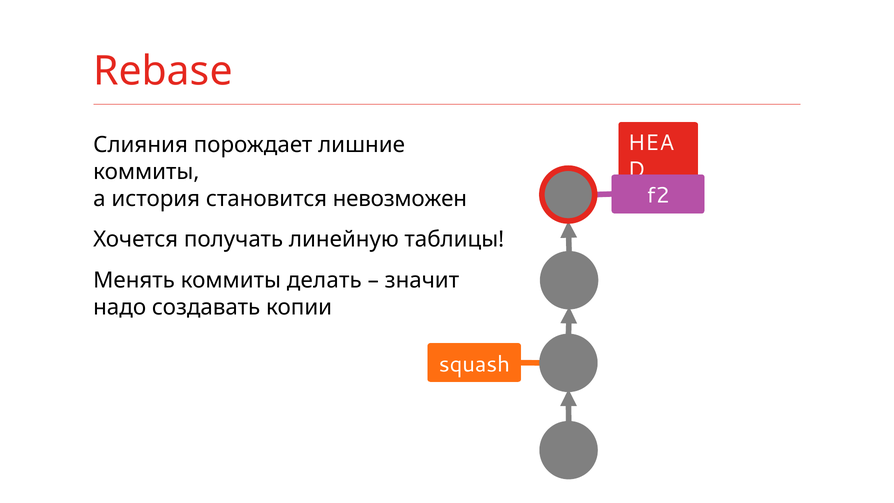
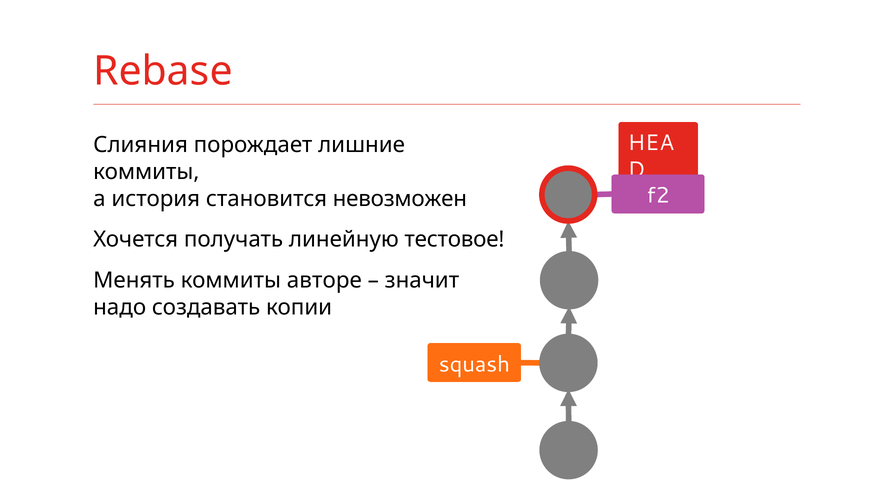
таблицы: таблицы -> тестовое
делать: делать -> авторе
